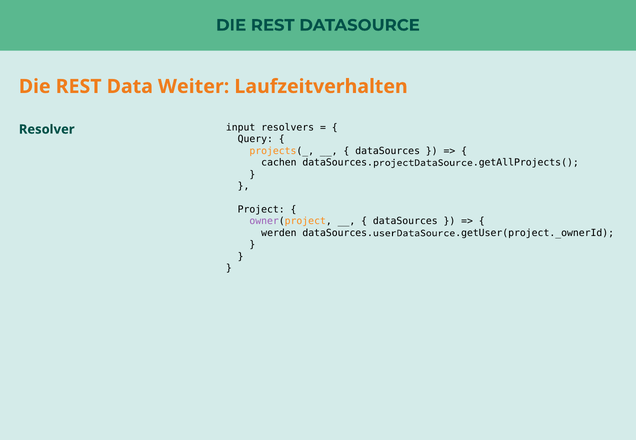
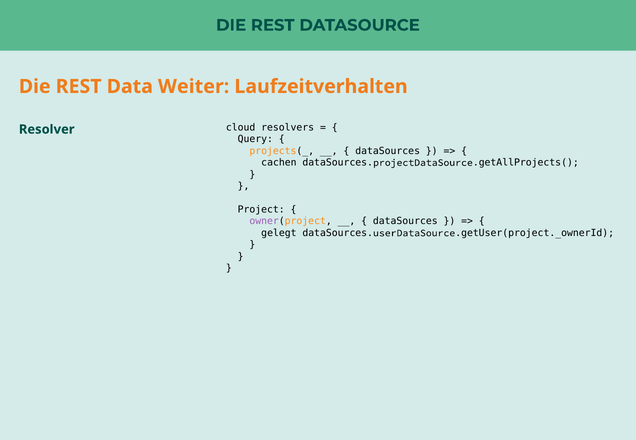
input: input -> cloud
werden: werden -> gelegt
